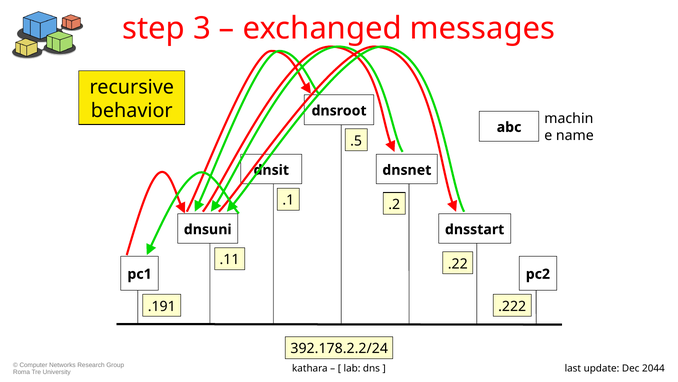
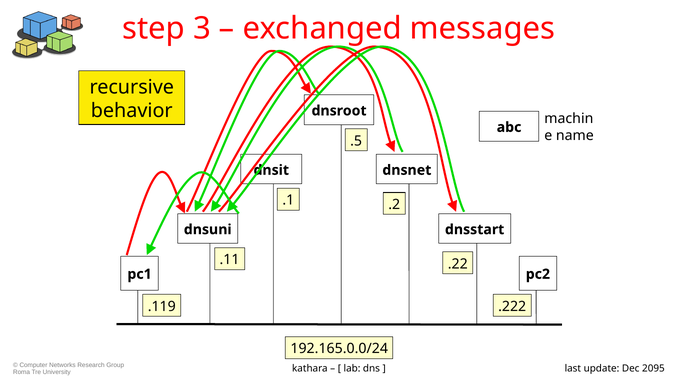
.191: .191 -> .119
392.178.2.2/24: 392.178.2.2/24 -> 192.165.0.0/24
2044: 2044 -> 2095
